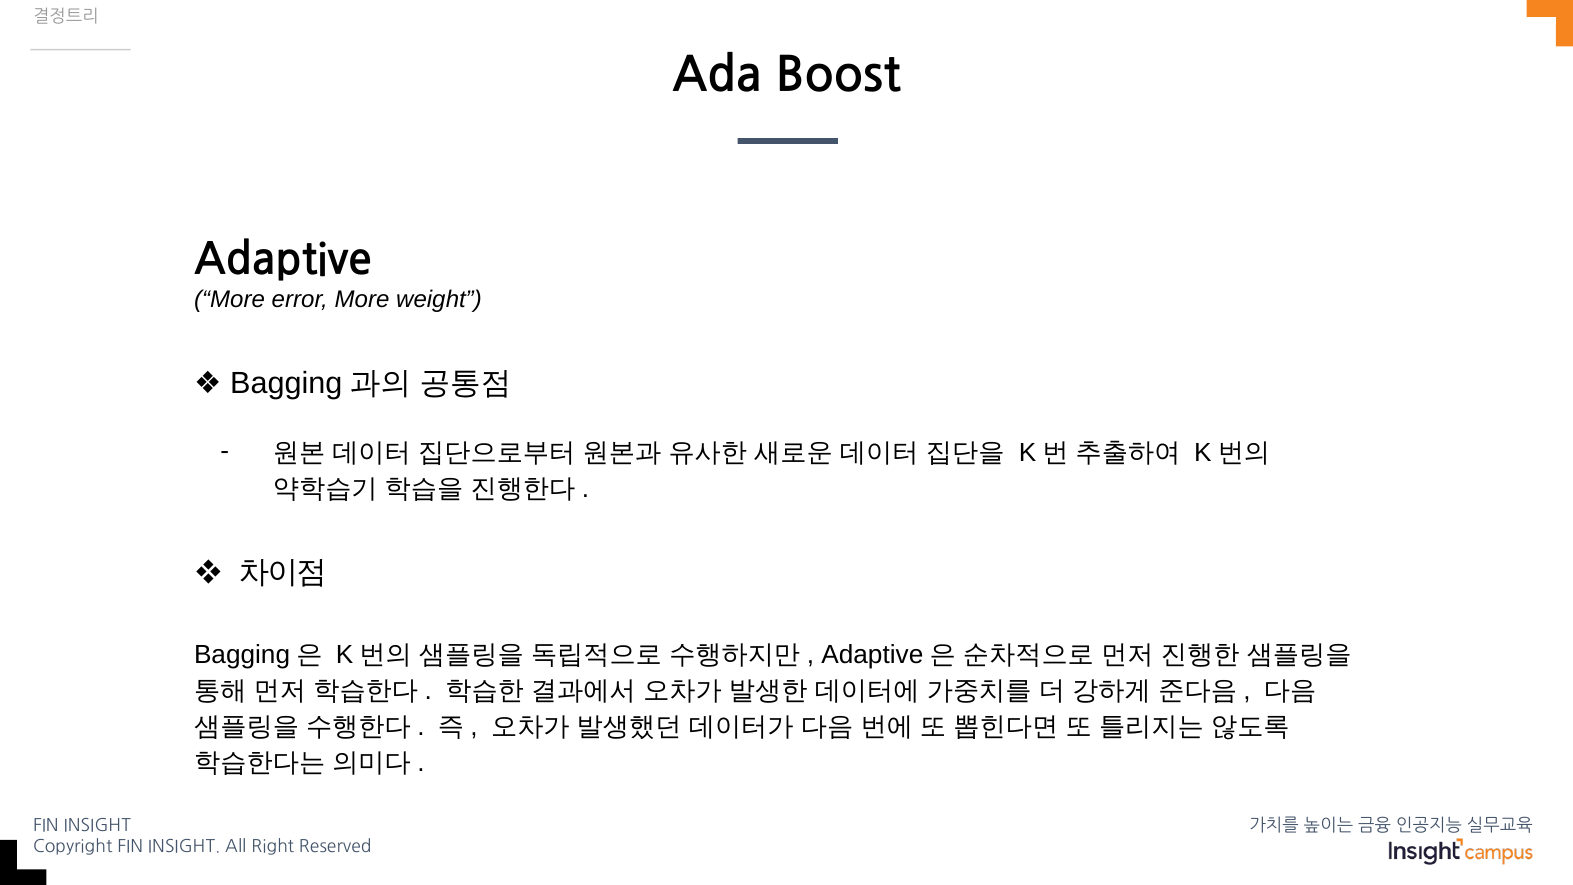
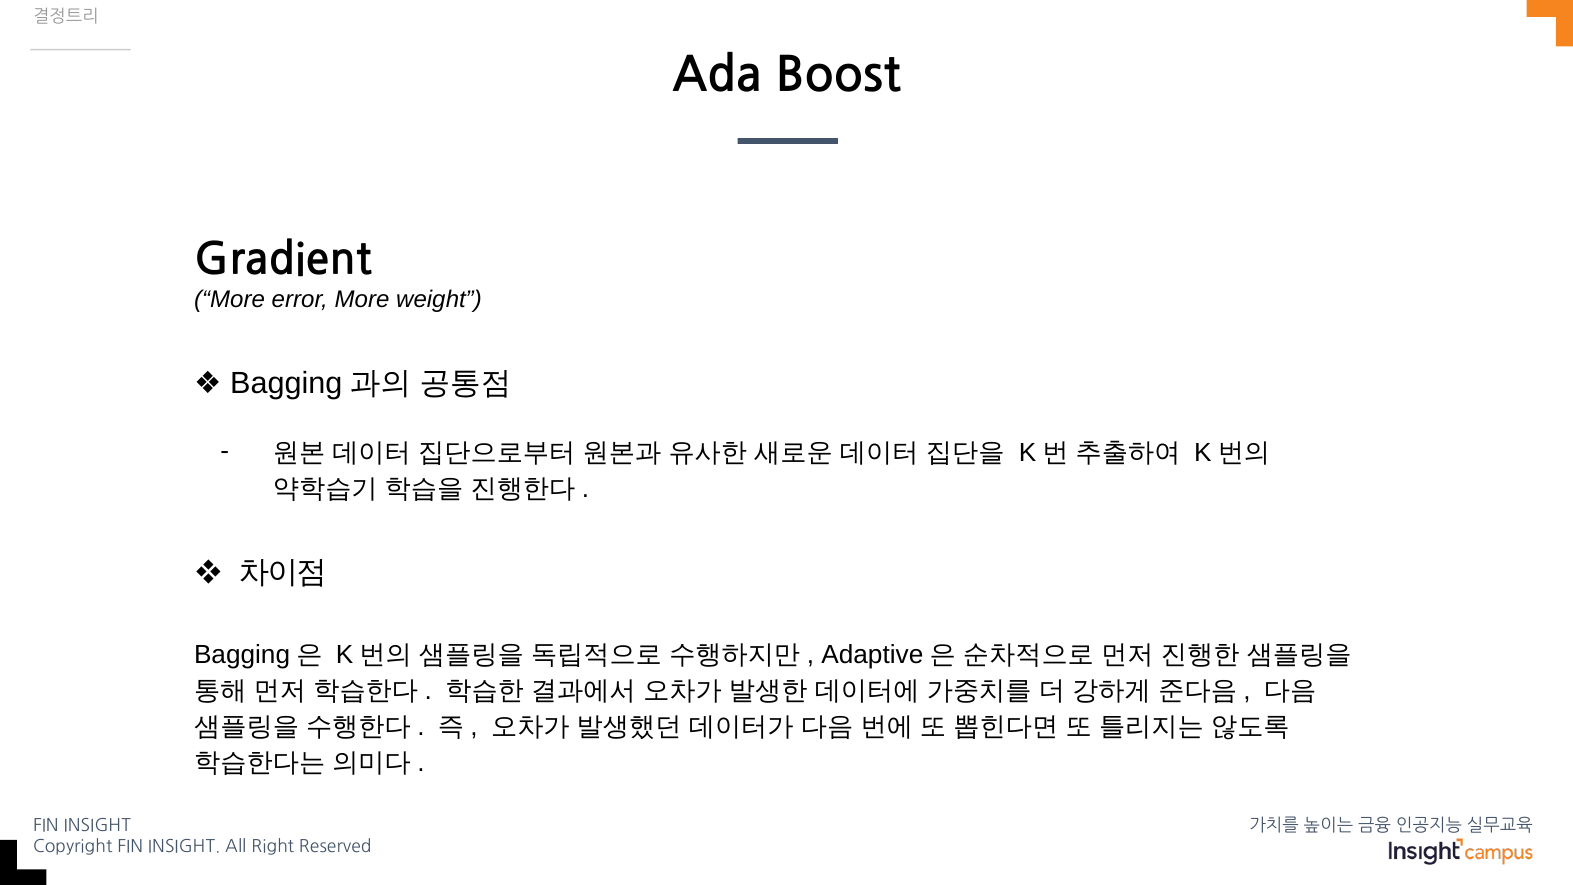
Adaptive at (283, 260): Adaptive -> Gradient
